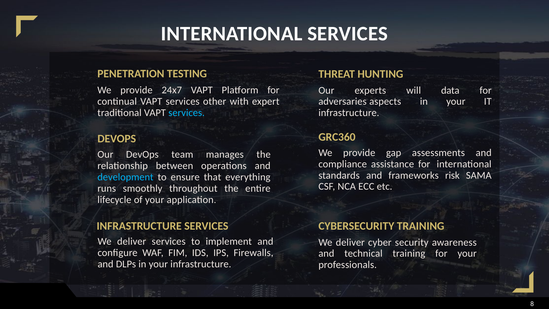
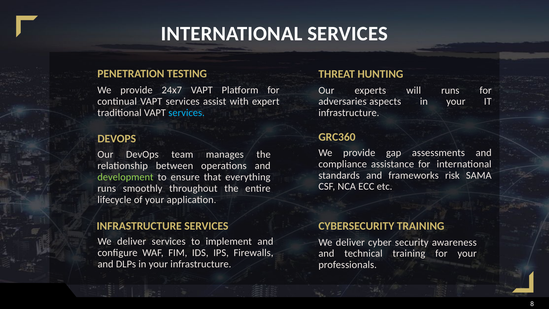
will data: data -> runs
other: other -> assist
development colour: light blue -> light green
